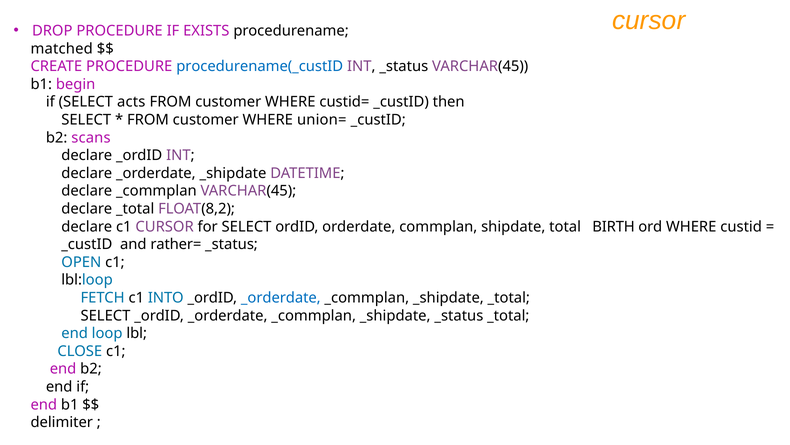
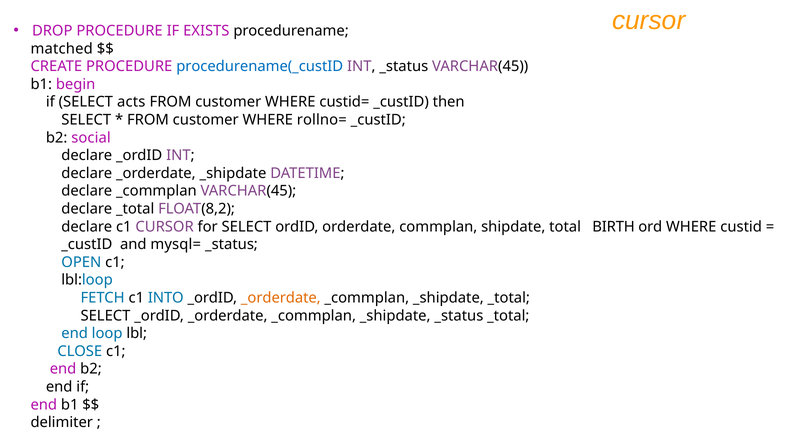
union=: union= -> rollno=
scans: scans -> social
rather=: rather= -> mysql=
_orderdate at (281, 297) colour: blue -> orange
